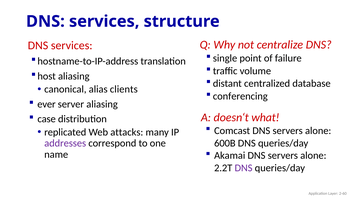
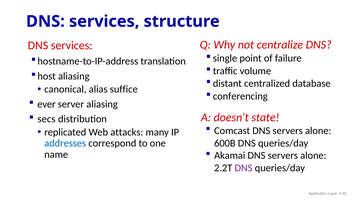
clients: clients -> suffice
what: what -> state
case: case -> secs
addresses colour: purple -> blue
